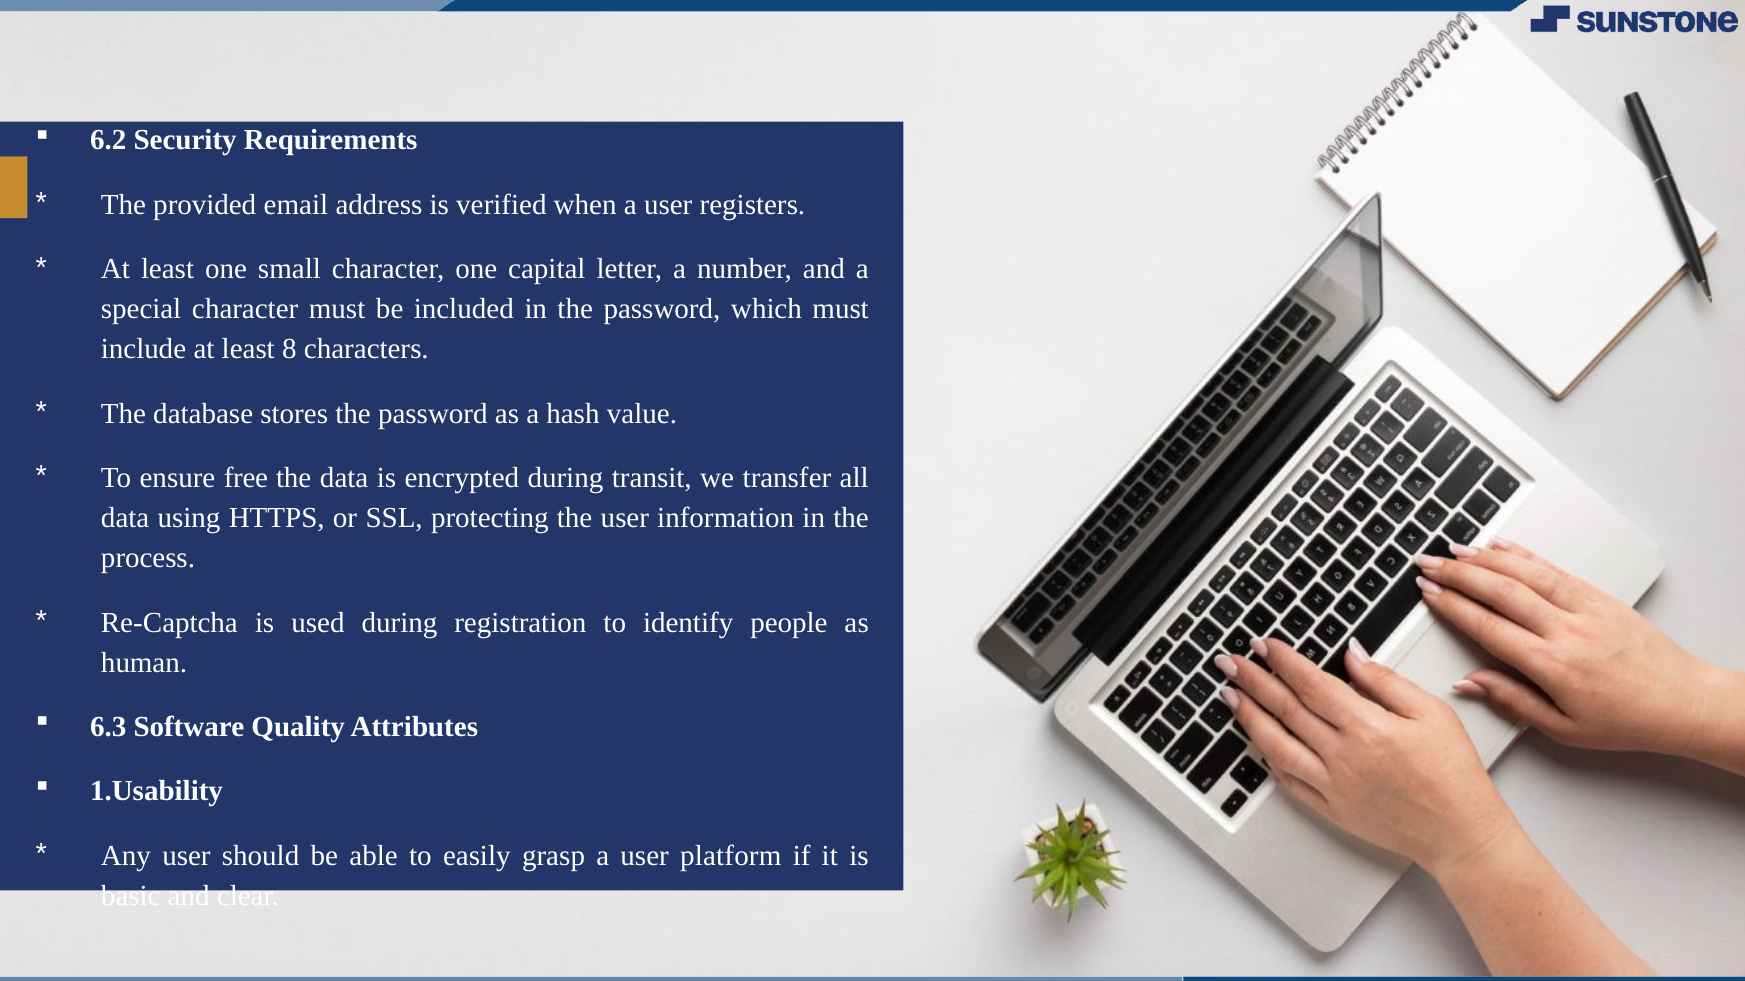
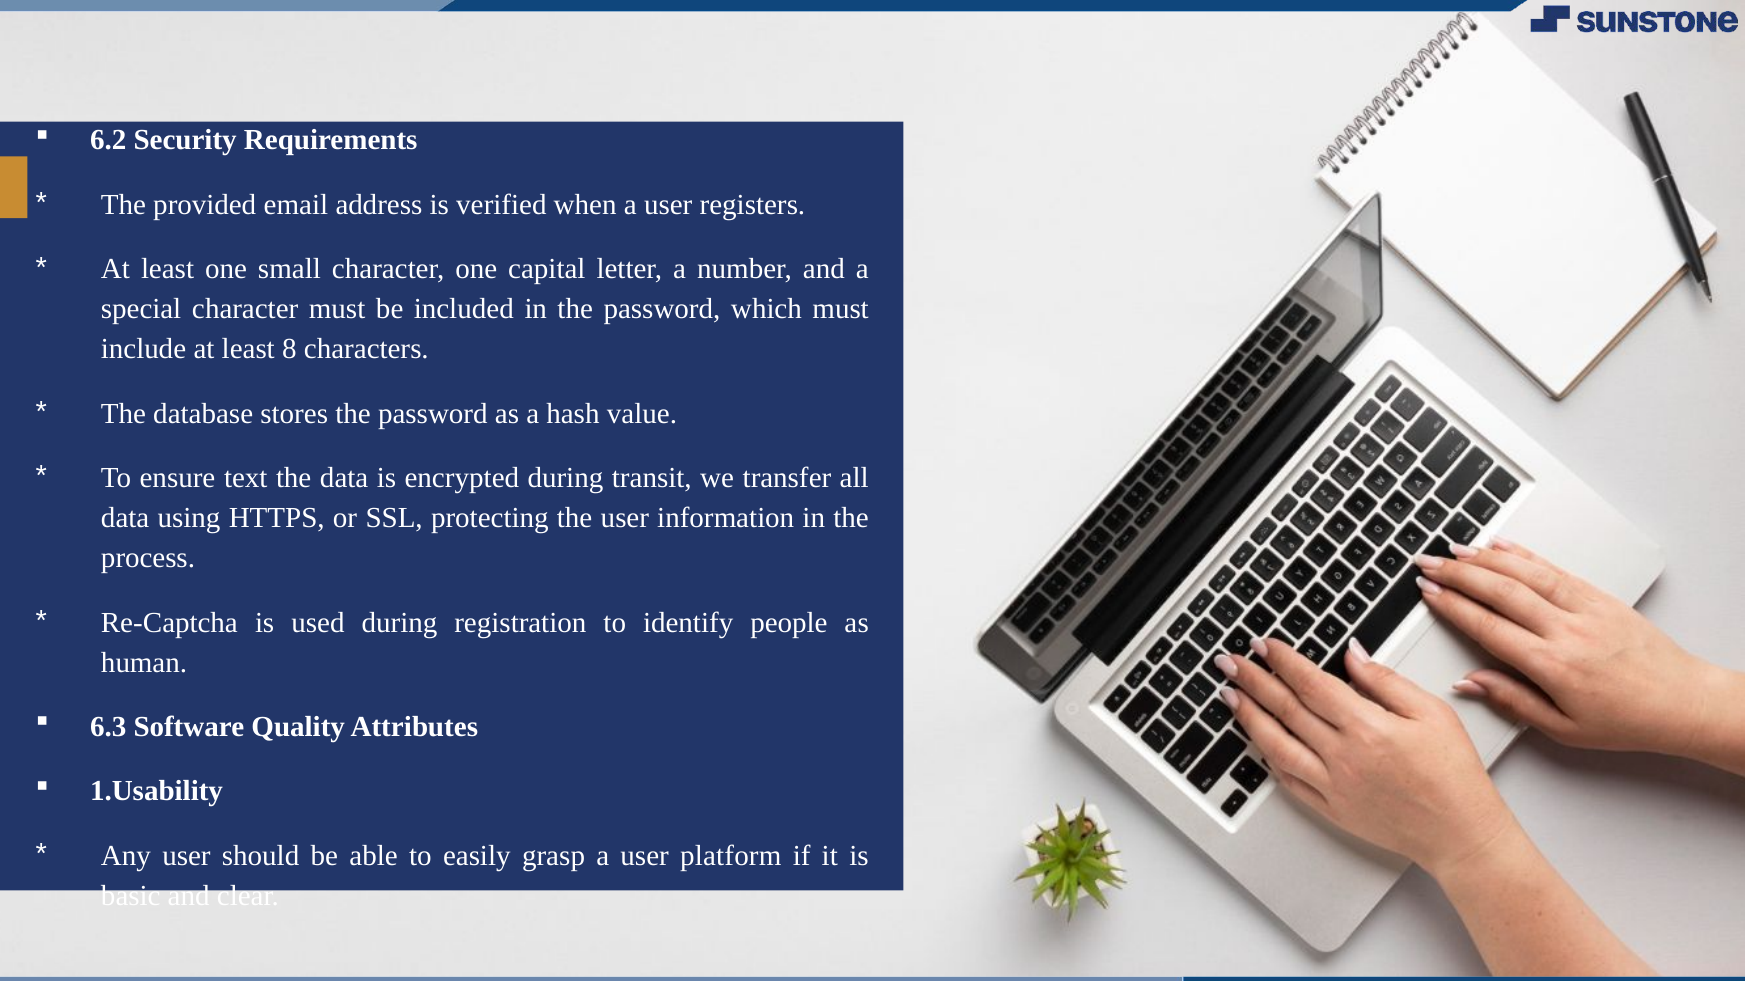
free: free -> text
